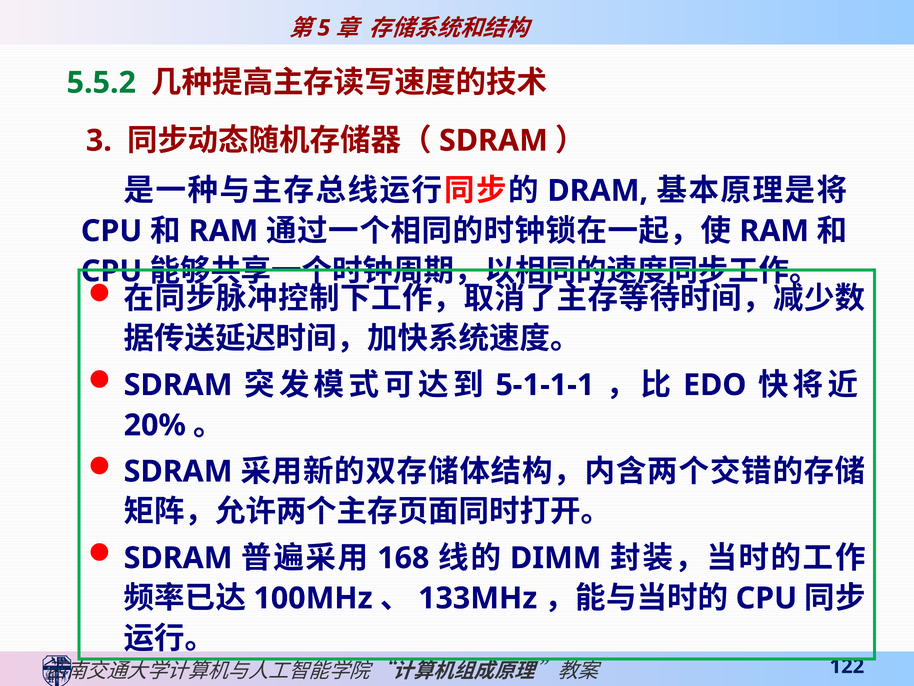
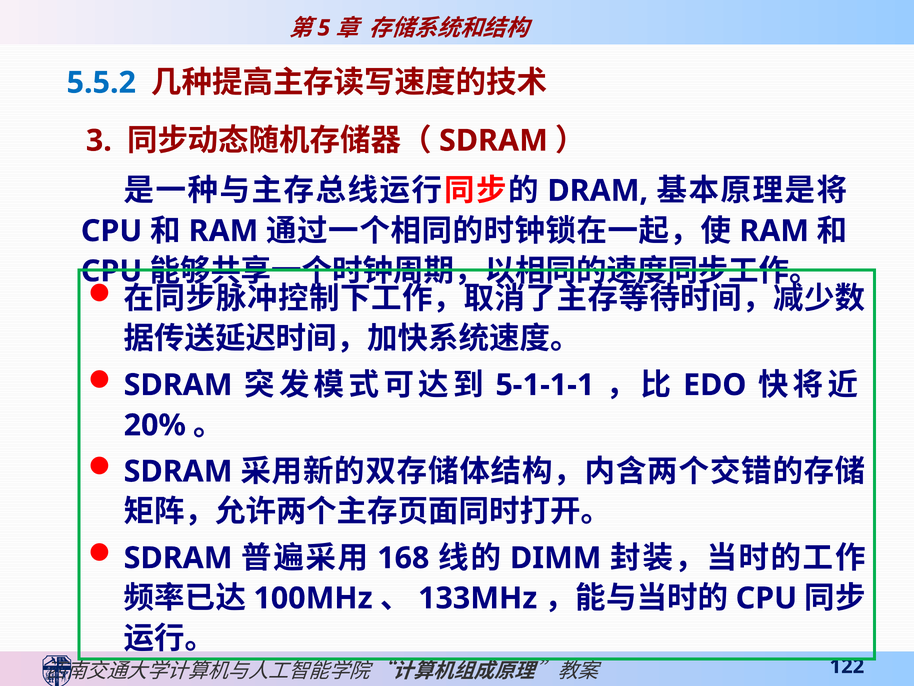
5.5.2 colour: green -> blue
